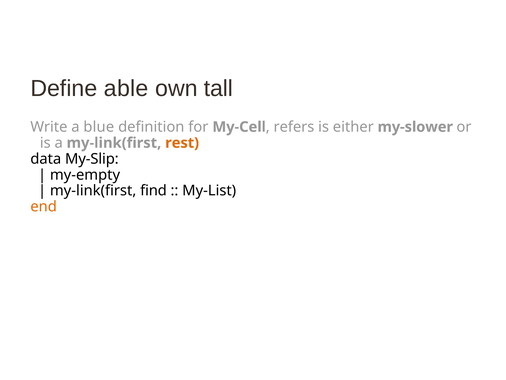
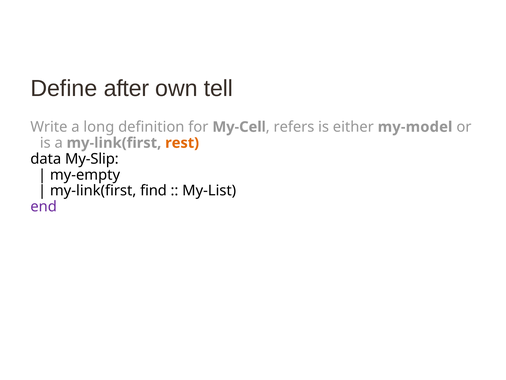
able: able -> after
tall: tall -> tell
blue: blue -> long
my-slower: my-slower -> my-model
end colour: orange -> purple
